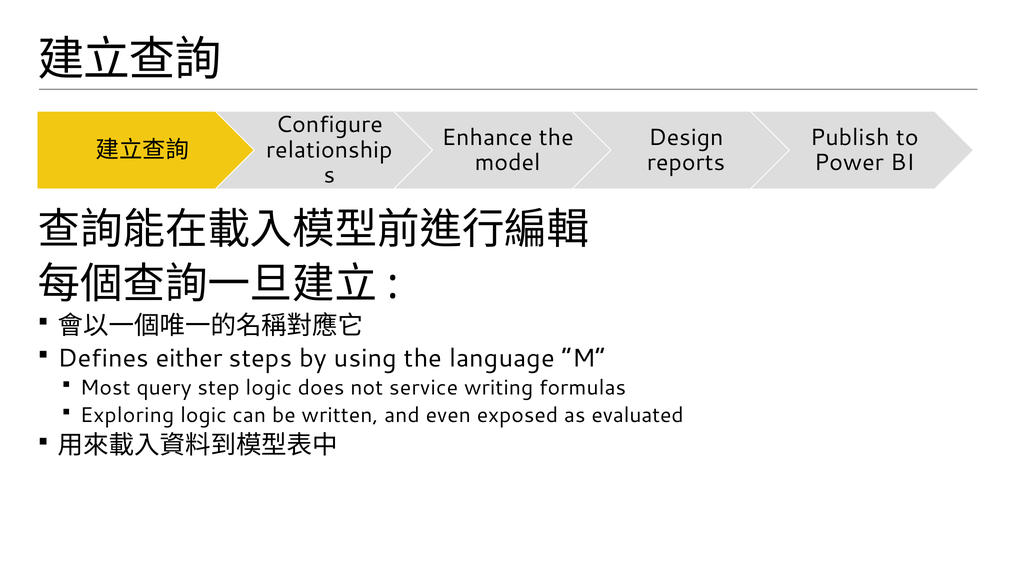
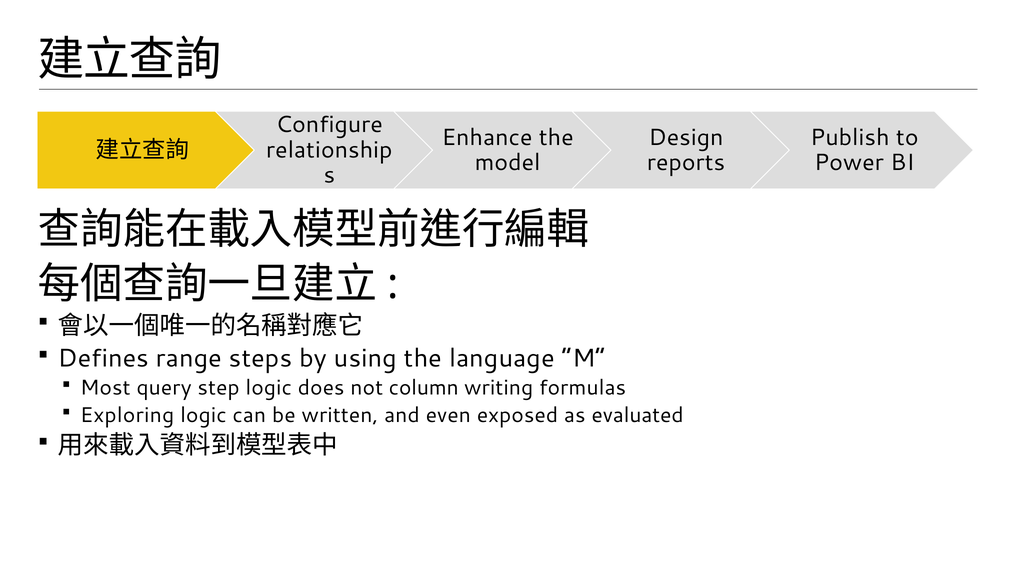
either: either -> range
service: service -> column
